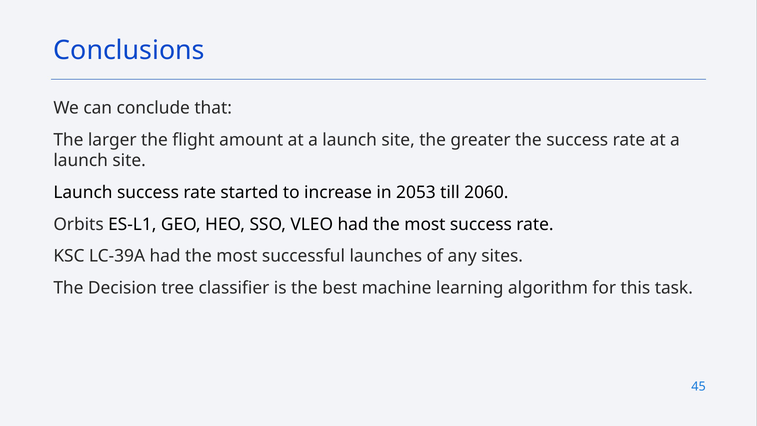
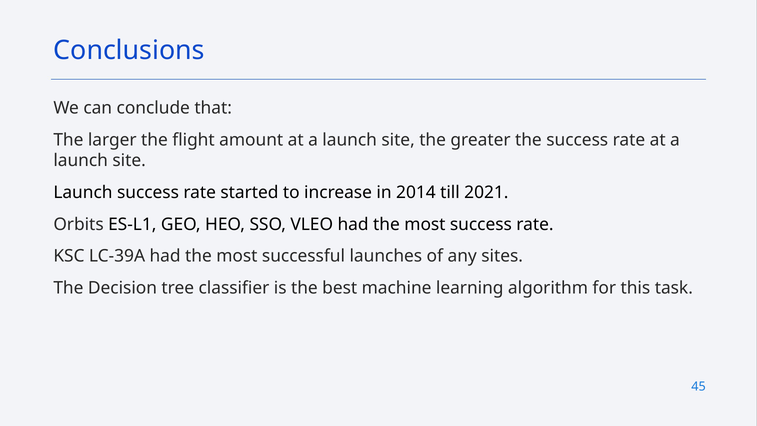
2053: 2053 -> 2014
2060: 2060 -> 2021
